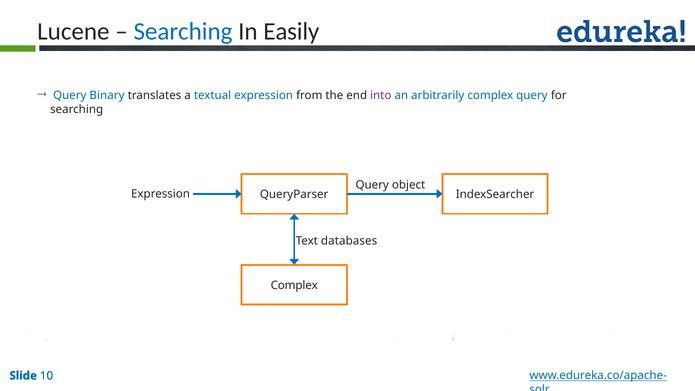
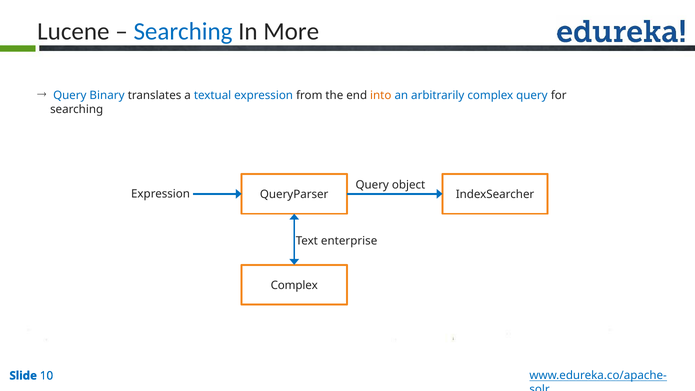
Easily: Easily -> More
into colour: purple -> orange
databases: databases -> enterprise
